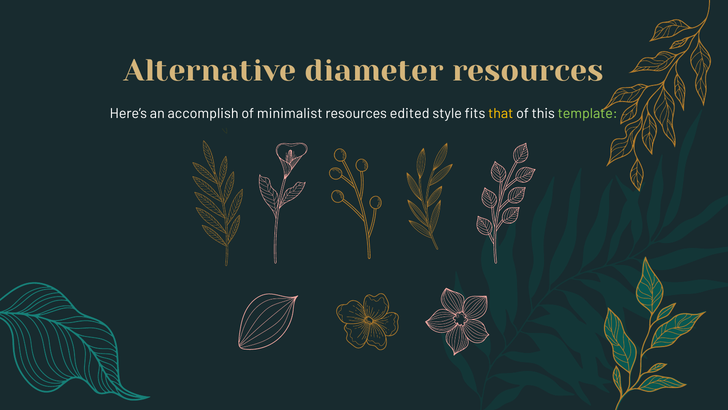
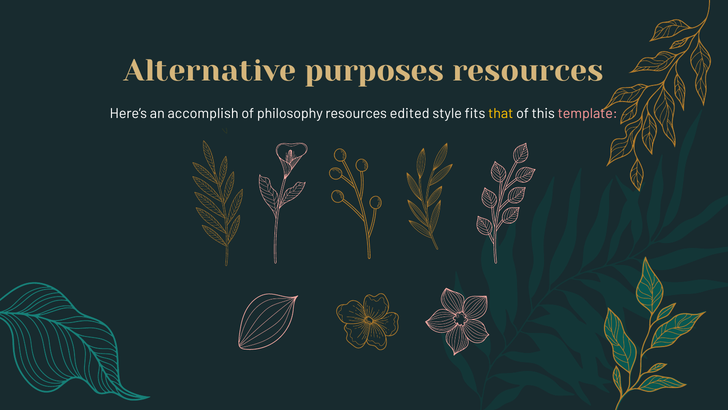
diameter: diameter -> purposes
minimalist: minimalist -> philosophy
template colour: light green -> pink
